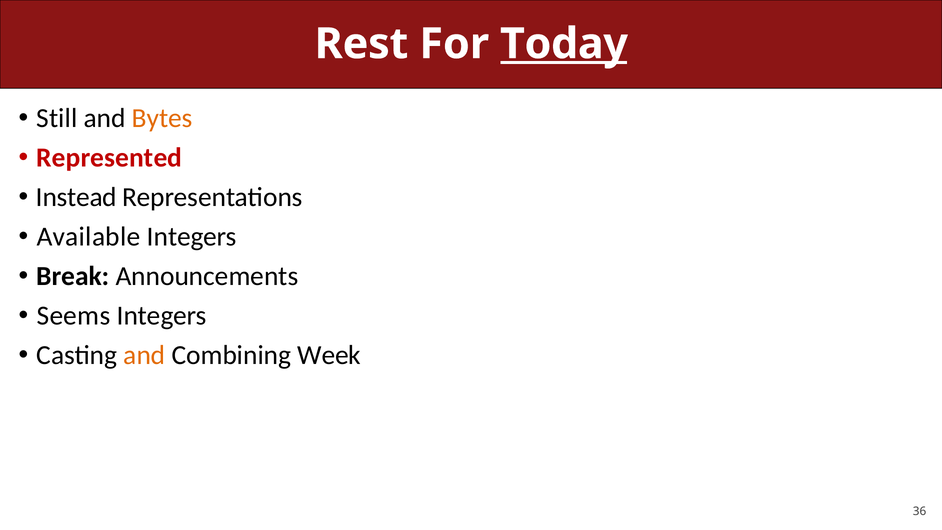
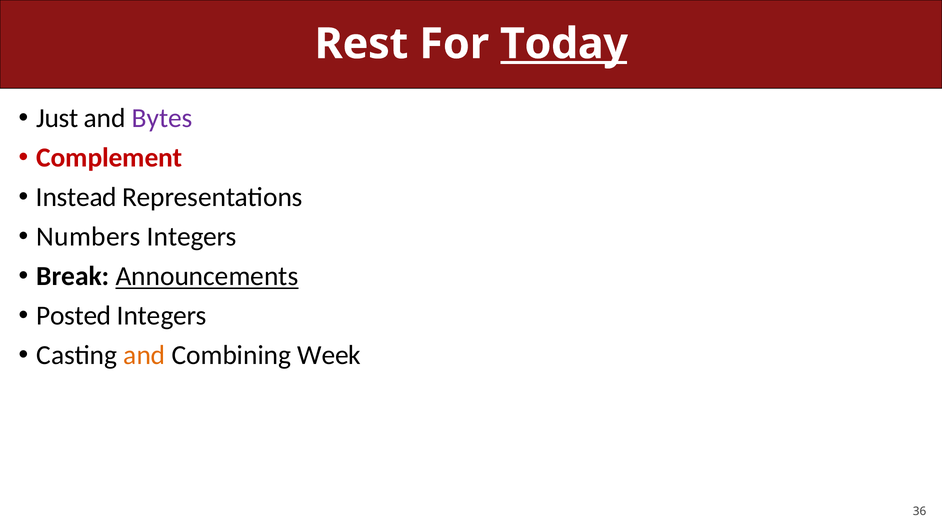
Still: Still -> Just
Bytes colour: orange -> purple
Represented: Represented -> Complement
Available: Available -> Numbers
Announcements underline: none -> present
Seems: Seems -> Posted
